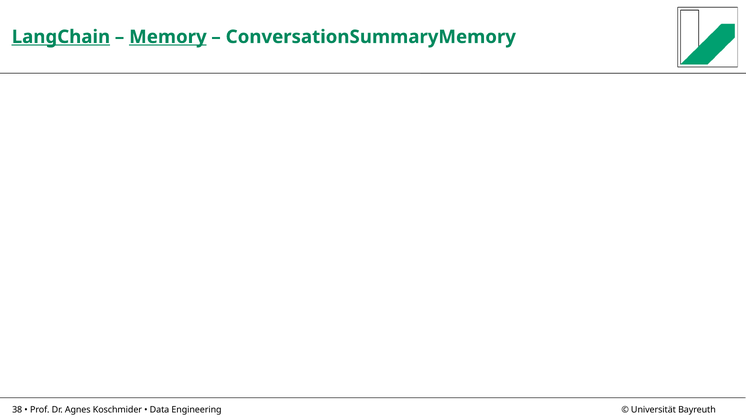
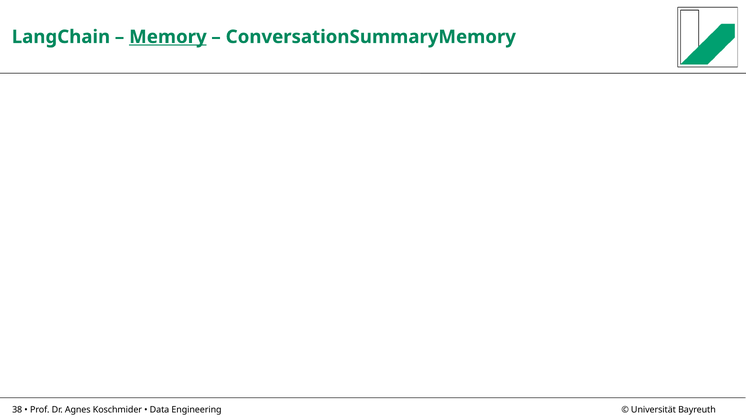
LangChain underline: present -> none
